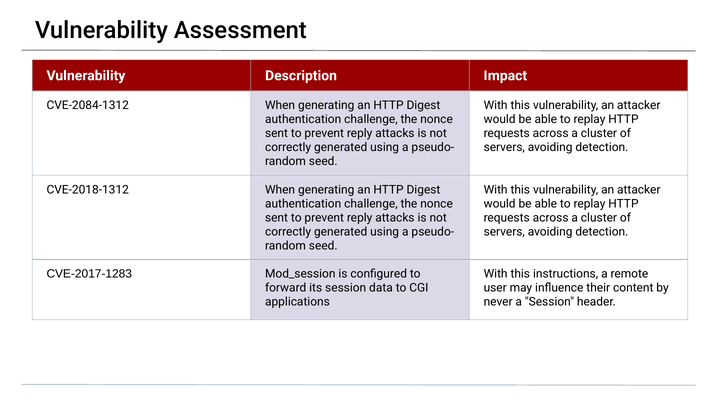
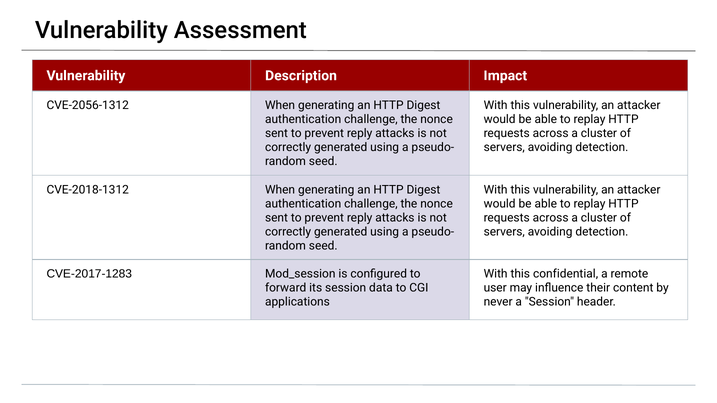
CVE-2084-1312: CVE-2084-1312 -> CVE-2056-1312
instructions: instructions -> confidential
